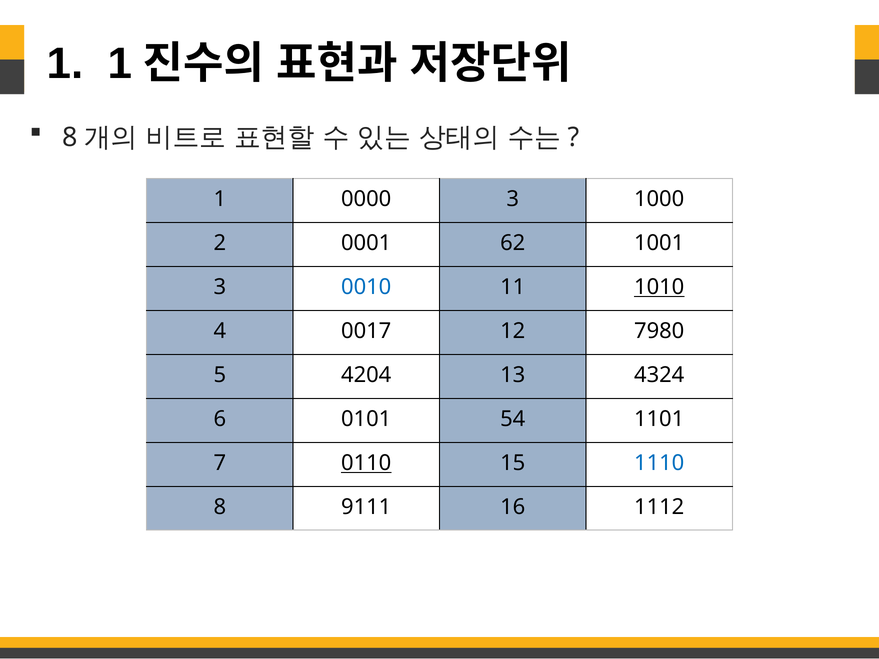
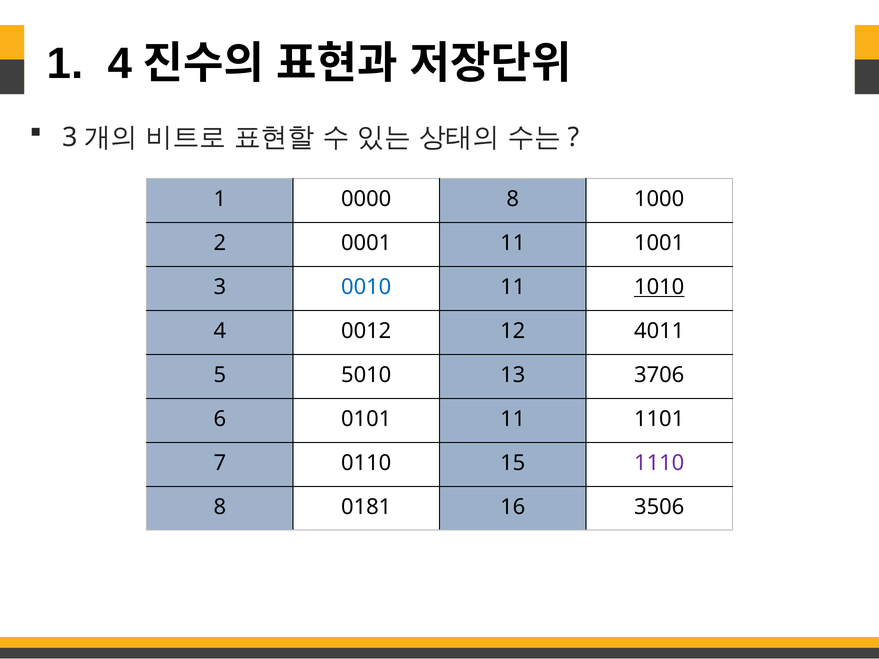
1 1: 1 -> 4
8 at (70, 137): 8 -> 3
0000 3: 3 -> 8
0001 62: 62 -> 11
0017: 0017 -> 0012
7980: 7980 -> 4011
4204: 4204 -> 5010
4324: 4324 -> 3706
0101 54: 54 -> 11
0110 underline: present -> none
1110 colour: blue -> purple
9111: 9111 -> 0181
1112: 1112 -> 3506
